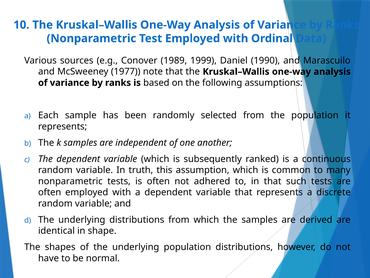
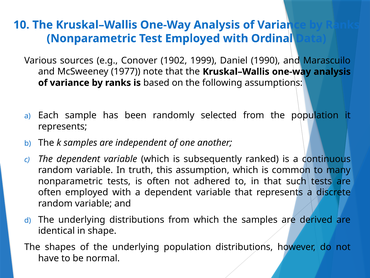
1989: 1989 -> 1902
